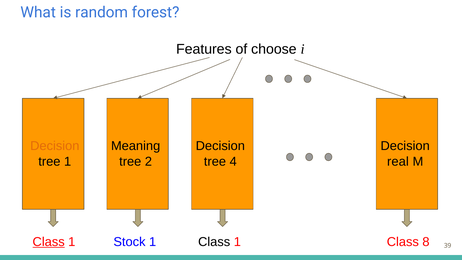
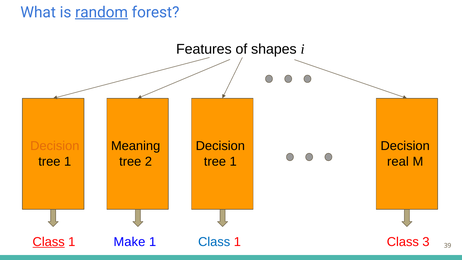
random underline: none -> present
choose: choose -> shapes
4 at (233, 161): 4 -> 1
Stock: Stock -> Make
Class at (214, 242) colour: black -> blue
8: 8 -> 3
